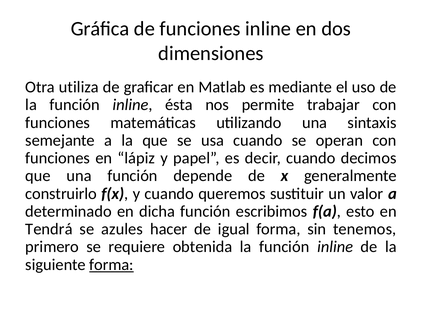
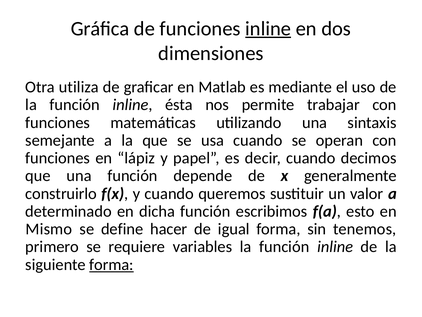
inline at (268, 29) underline: none -> present
Tendrá: Tendrá -> Mismo
azules: azules -> define
obtenida: obtenida -> variables
